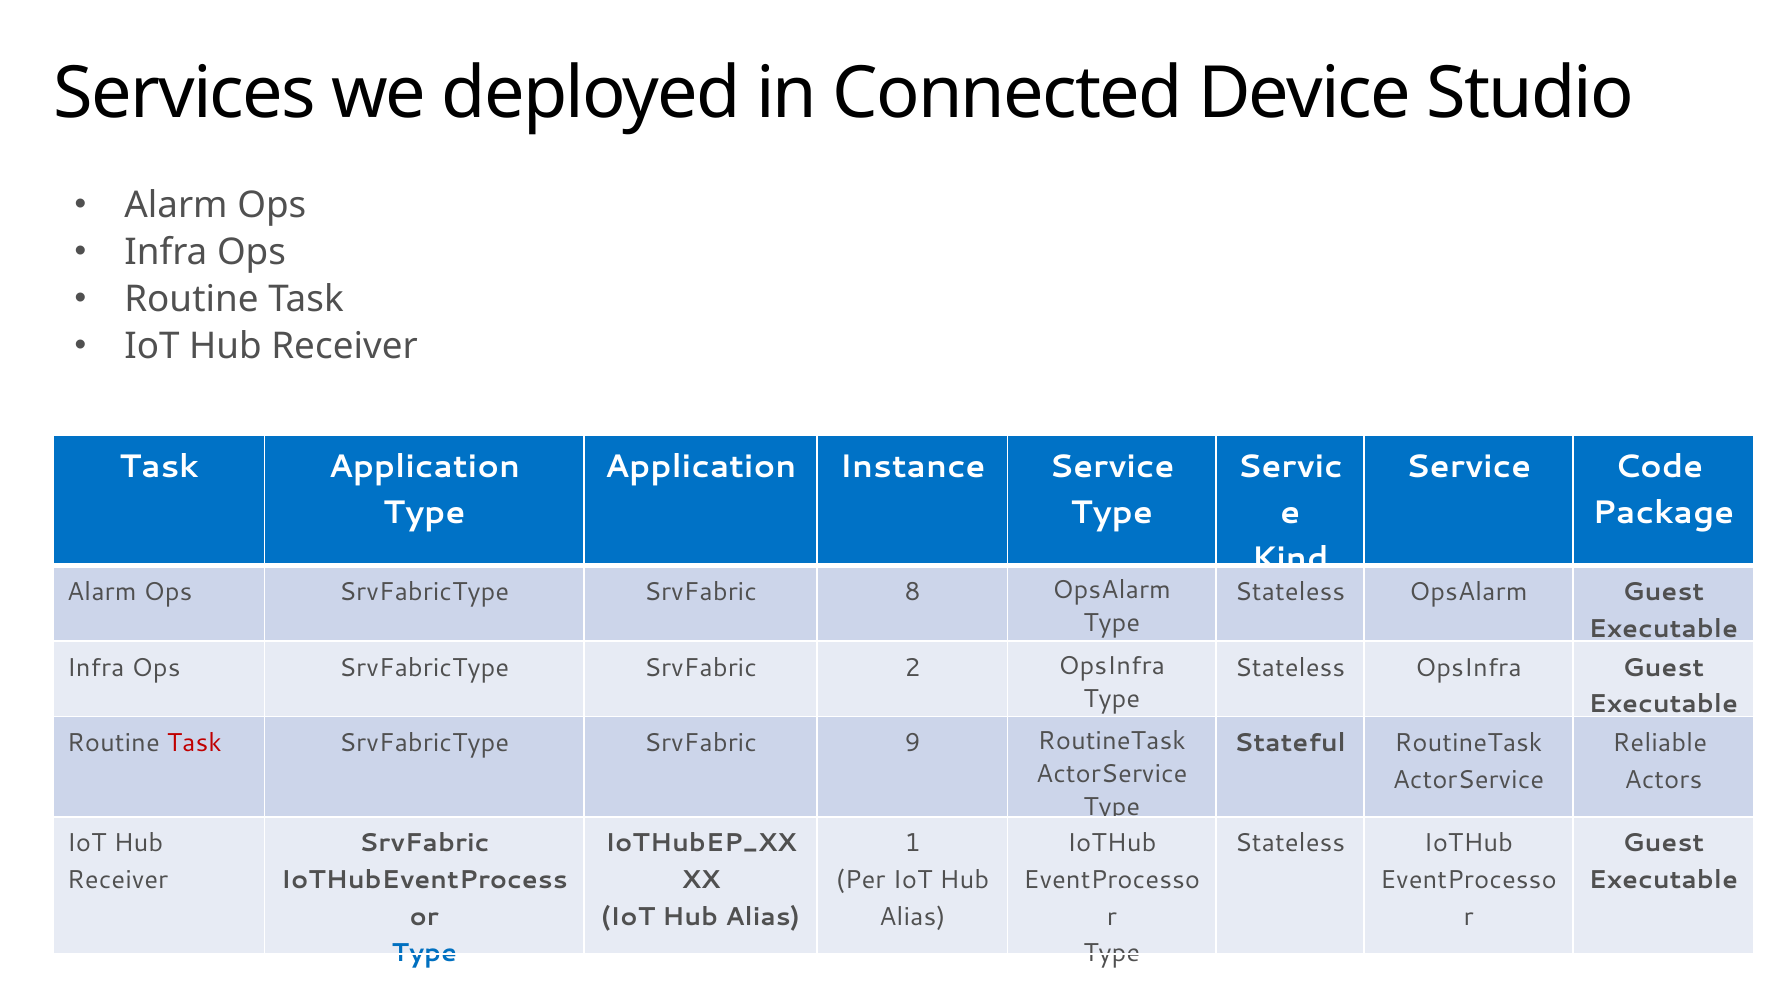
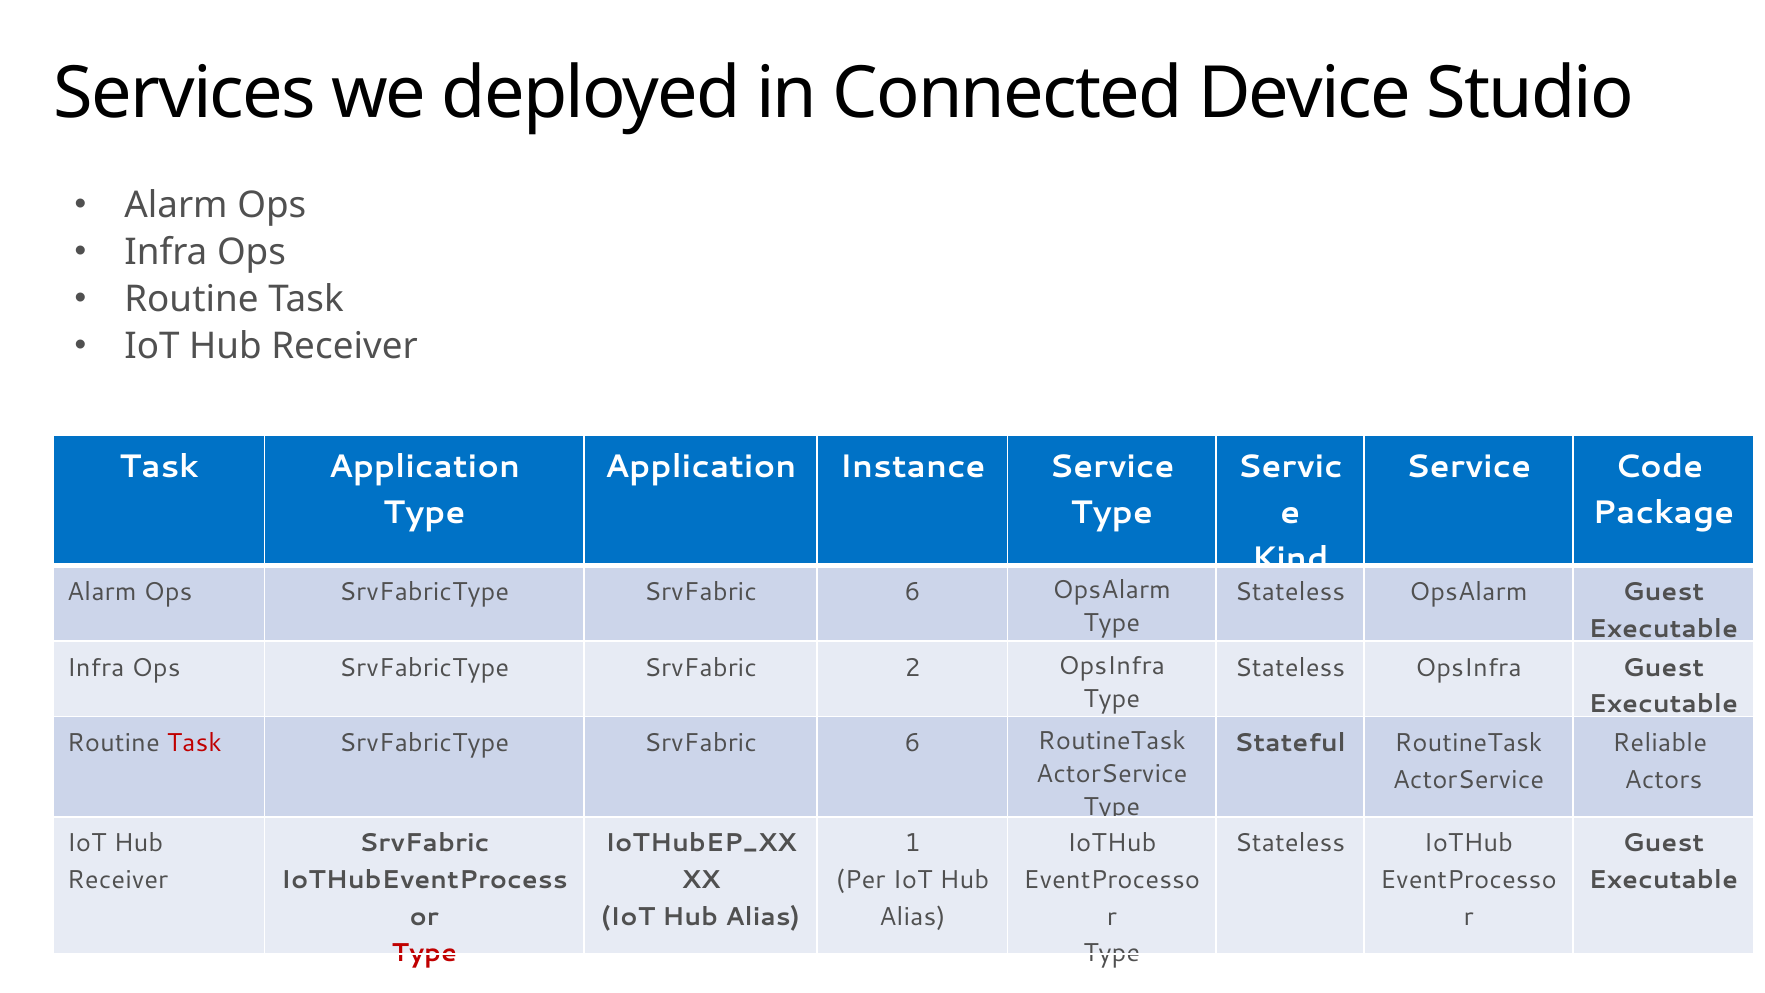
Ops SrvFabricType SrvFabric 8: 8 -> 6
9 at (912, 743): 9 -> 6
Type at (424, 953) colour: blue -> red
